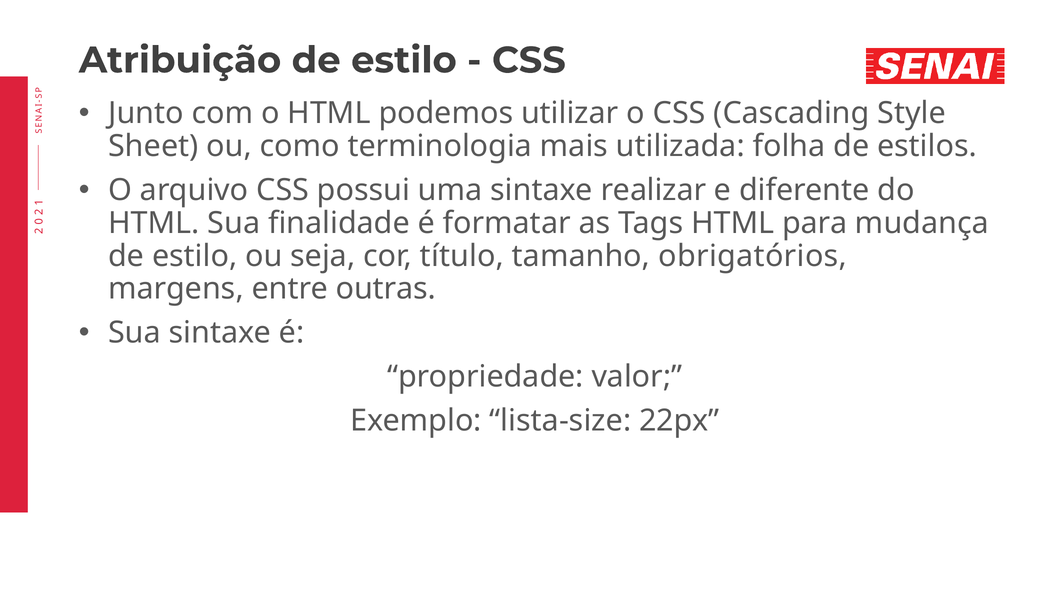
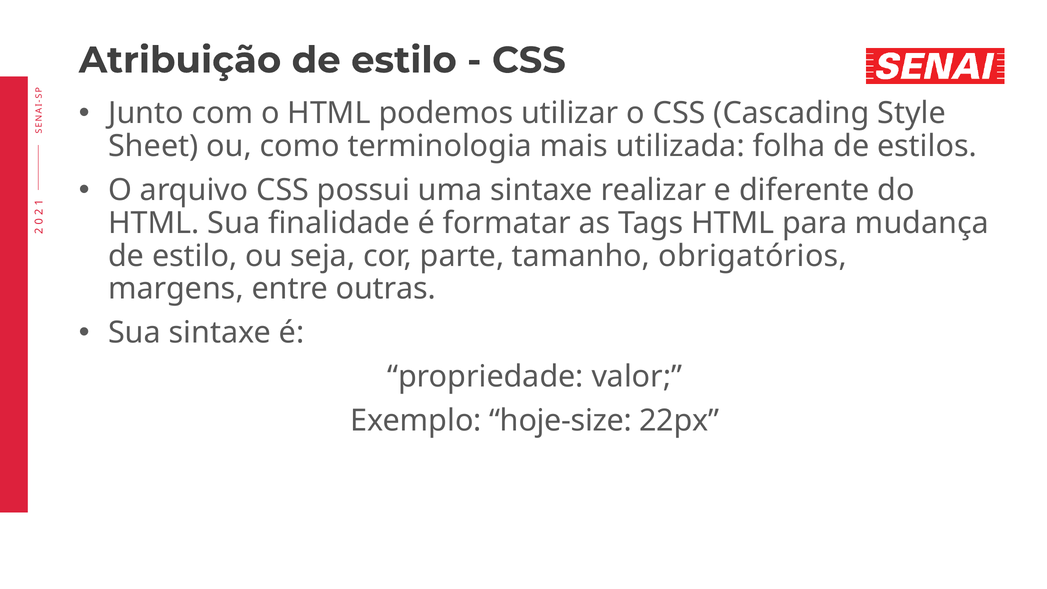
título: título -> parte
lista-size: lista-size -> hoje-size
